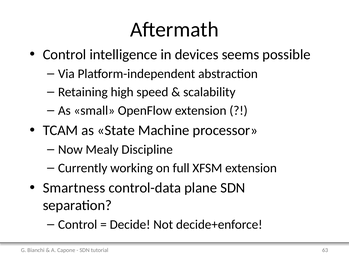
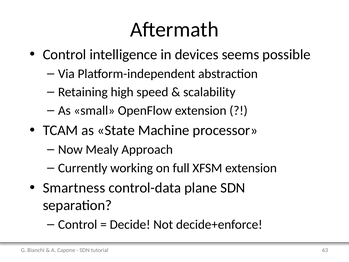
Discipline: Discipline -> Approach
